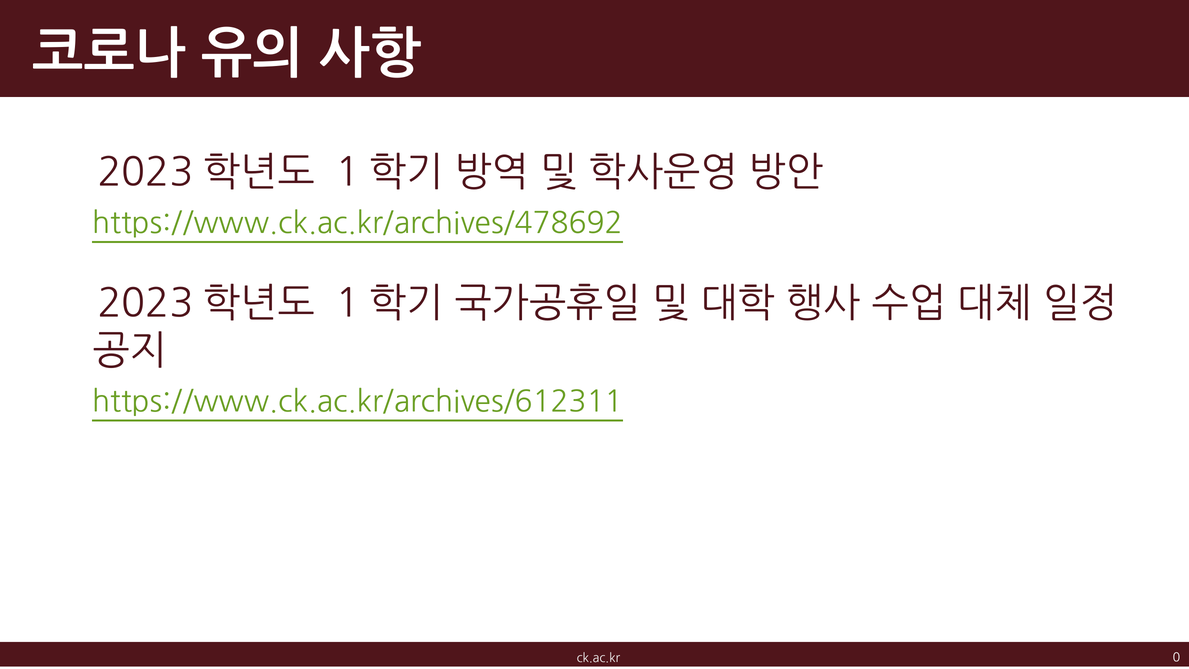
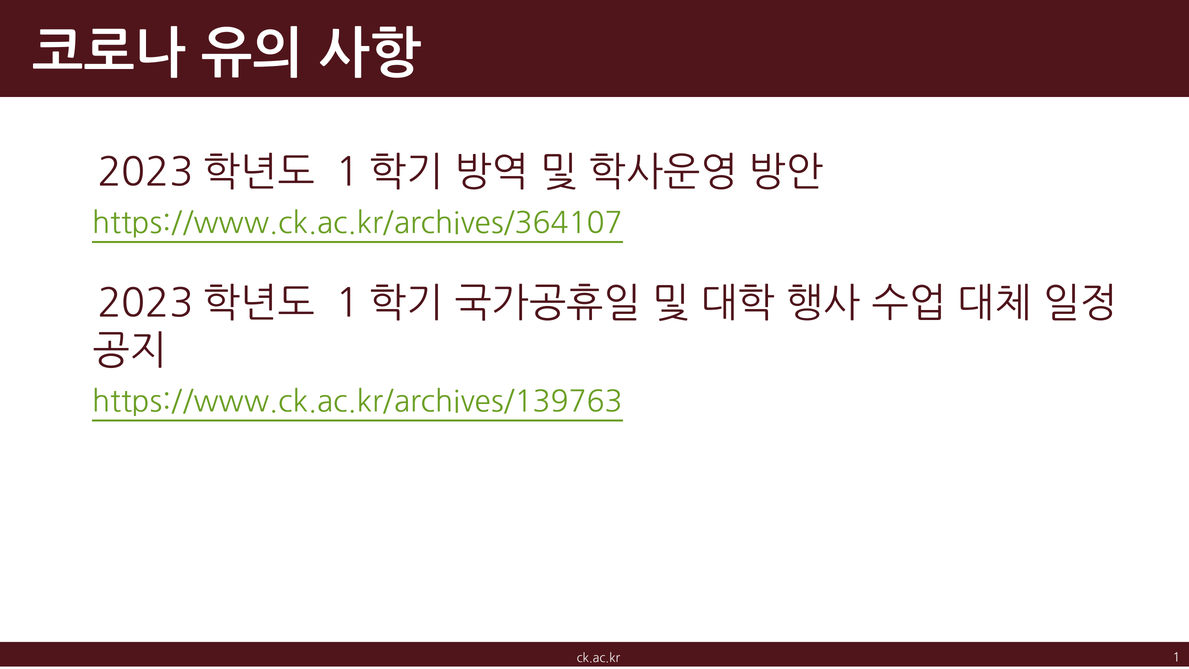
https://www.ck.ac.kr/archives/478692: https://www.ck.ac.kr/archives/478692 -> https://www.ck.ac.kr/archives/364107
https://www.ck.ac.kr/archives/612311: https://www.ck.ac.kr/archives/612311 -> https://www.ck.ac.kr/archives/139763
0: 0 -> 1
